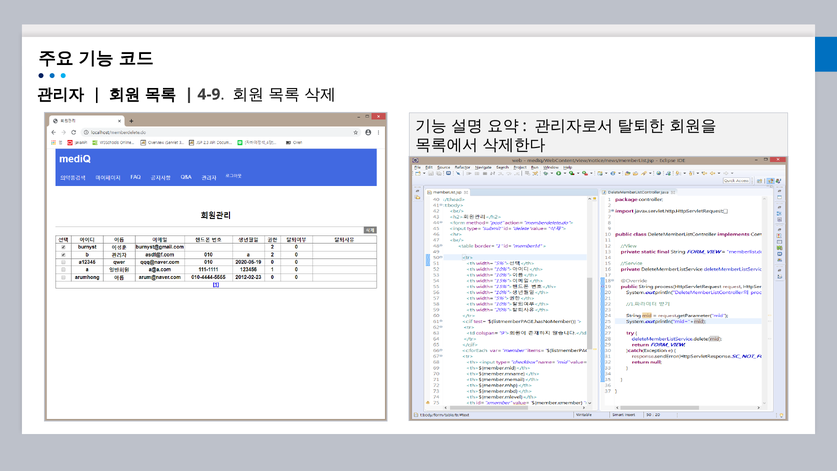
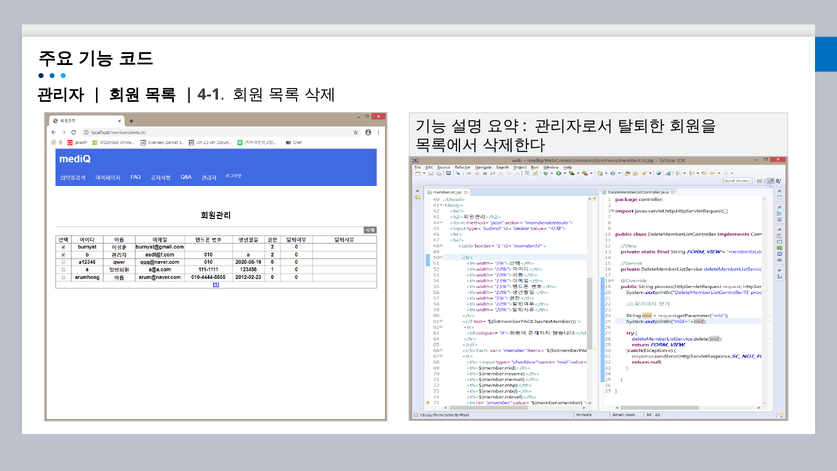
4-9: 4-9 -> 4-1
